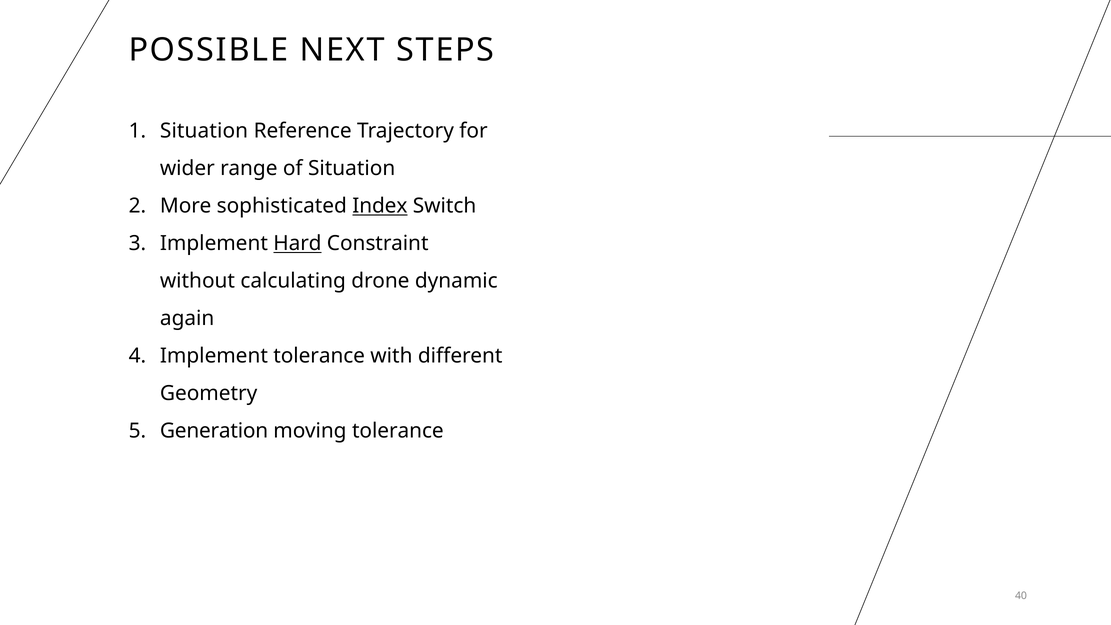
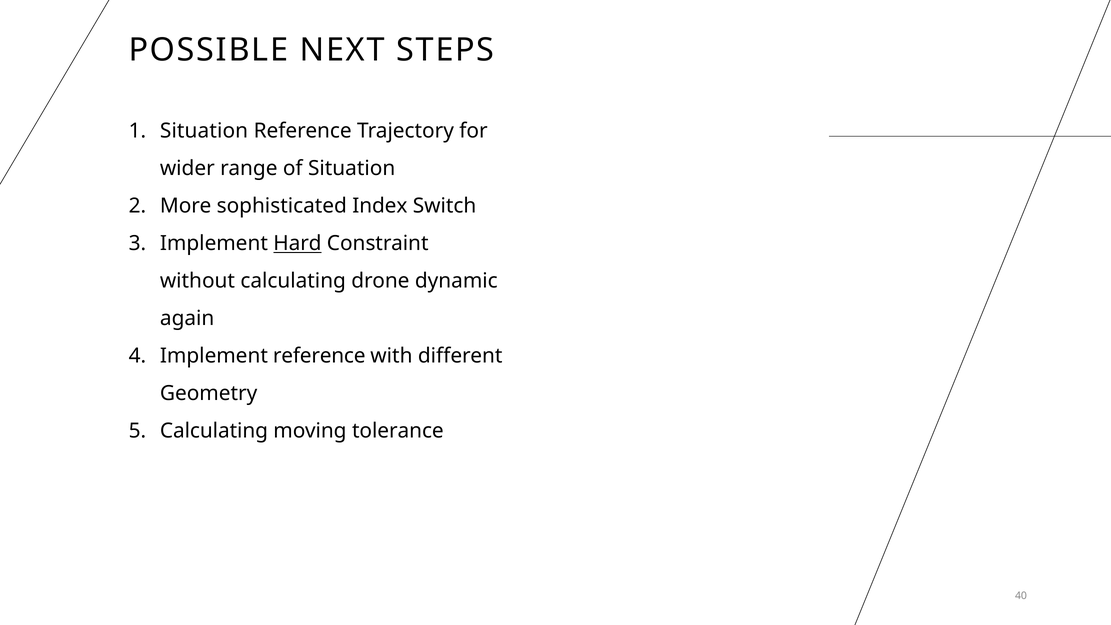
Index underline: present -> none
Implement tolerance: tolerance -> reference
Generation at (214, 431): Generation -> Calculating
